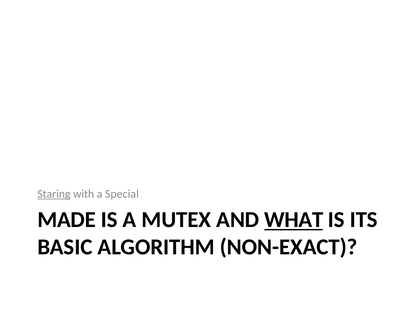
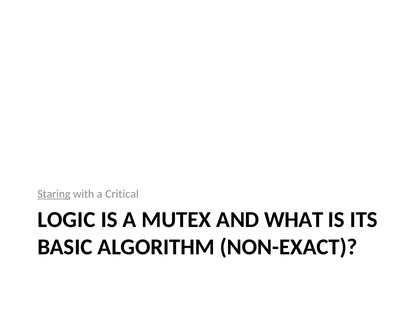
Special: Special -> Critical
MADE: MADE -> LOGIC
WHAT underline: present -> none
